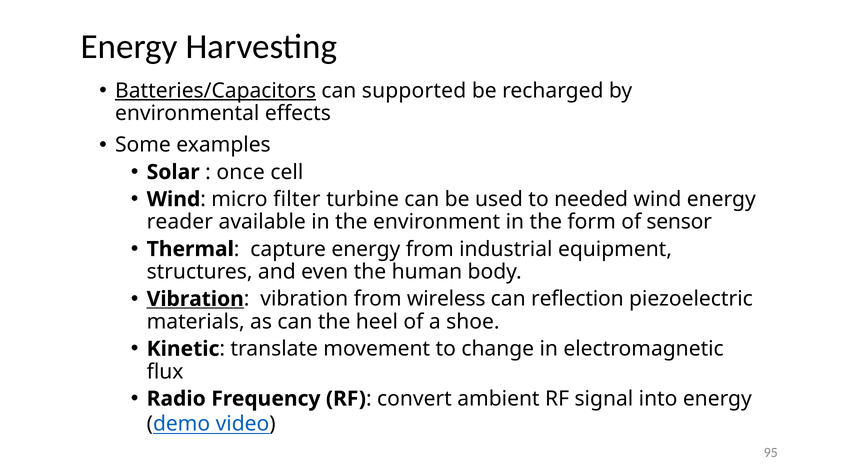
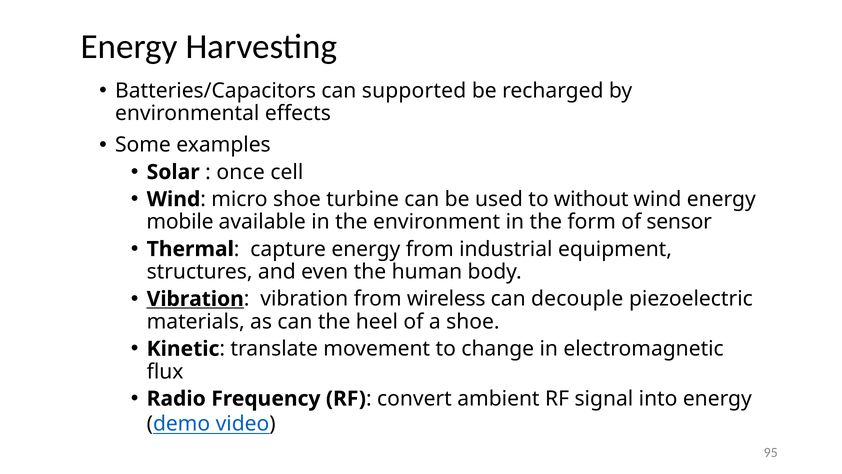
Batteries/Capacitors underline: present -> none
micro filter: filter -> shoe
needed: needed -> without
reader: reader -> mobile
reflection: reflection -> decouple
